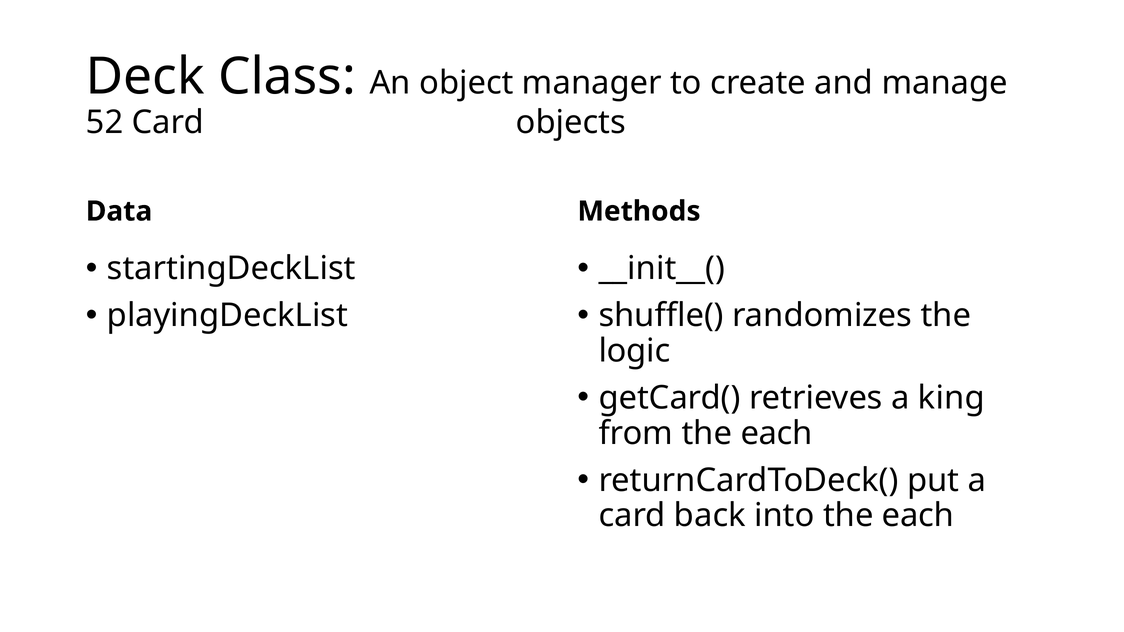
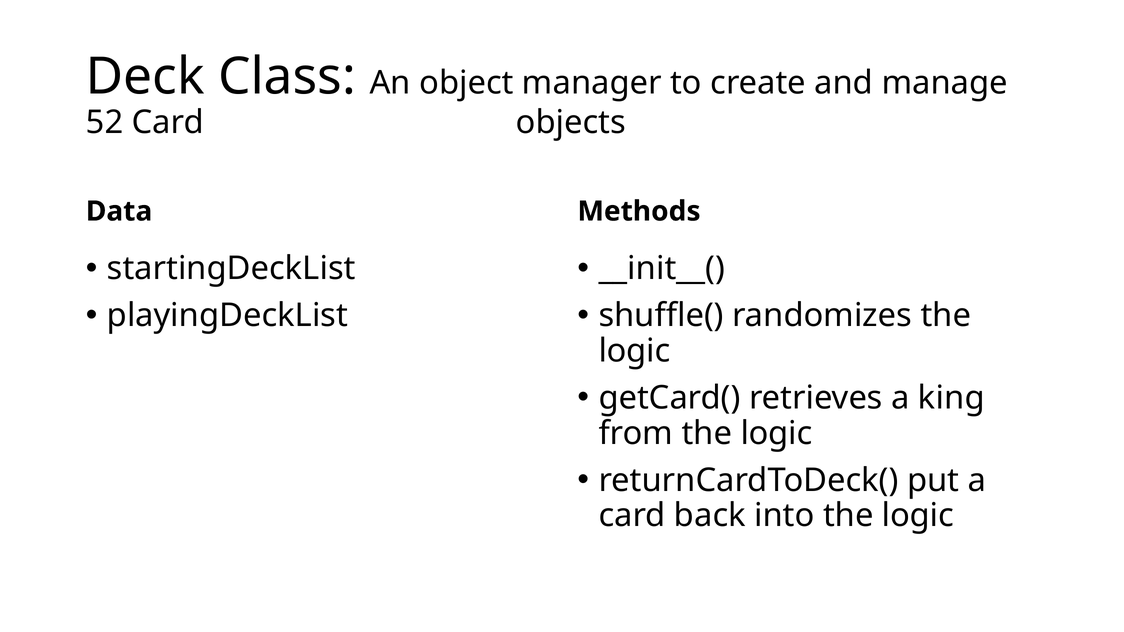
from the each: each -> logic
into the each: each -> logic
